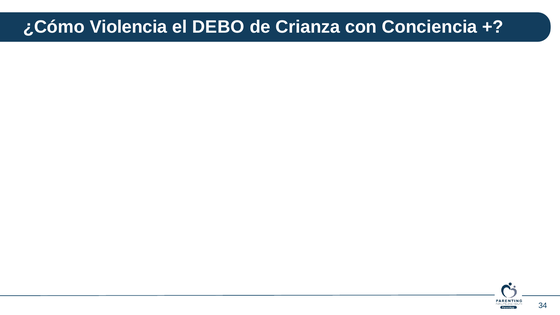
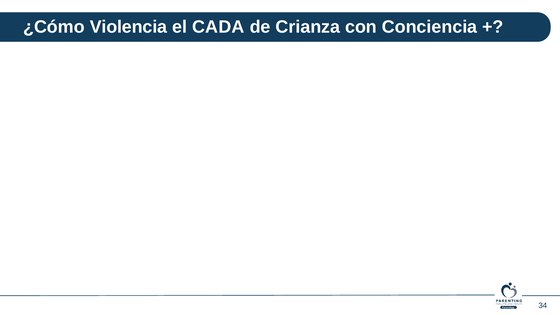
DEBO: DEBO -> CADA
